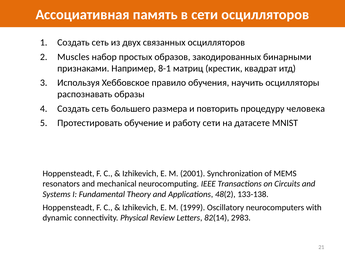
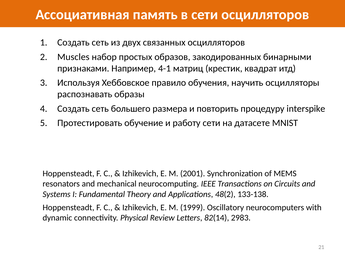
8-1: 8-1 -> 4-1
человека: человека -> interspike
